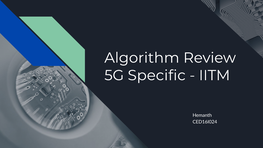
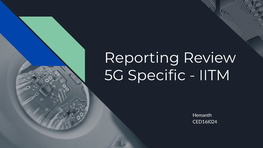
Algorithm: Algorithm -> Reporting
